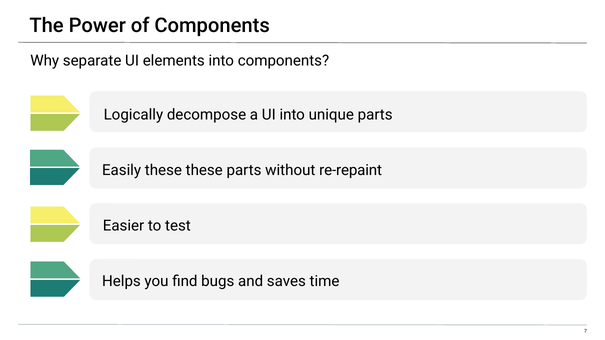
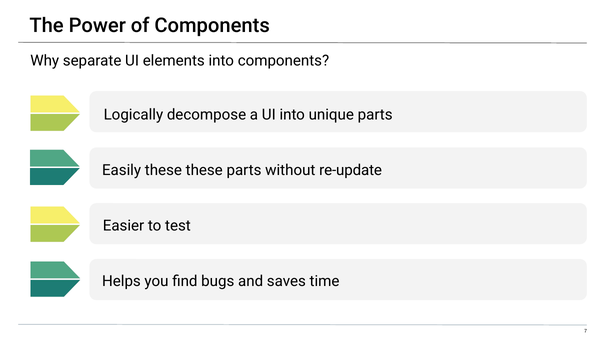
re-repaint: re-repaint -> re-update
